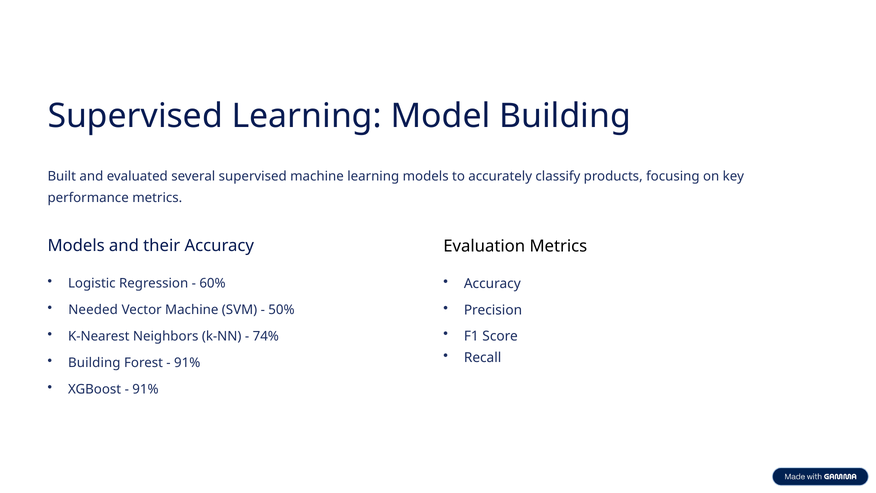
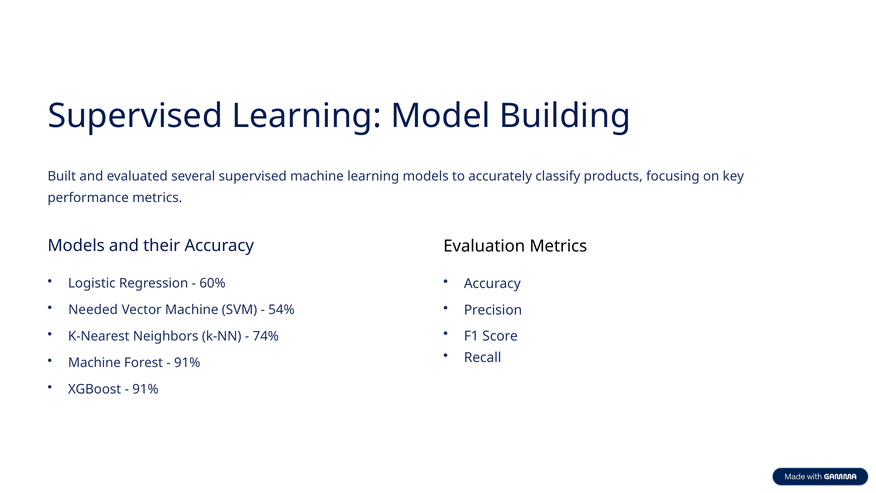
50%: 50% -> 54%
Building at (94, 363): Building -> Machine
